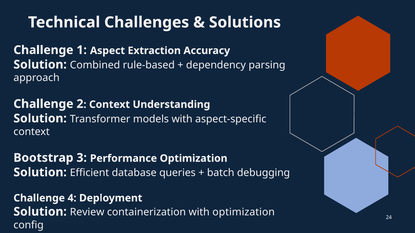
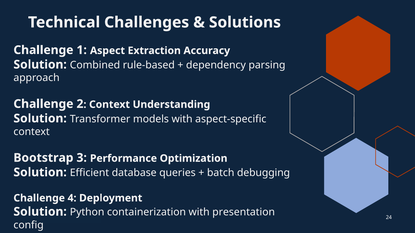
Review: Review -> Python
with optimization: optimization -> presentation
